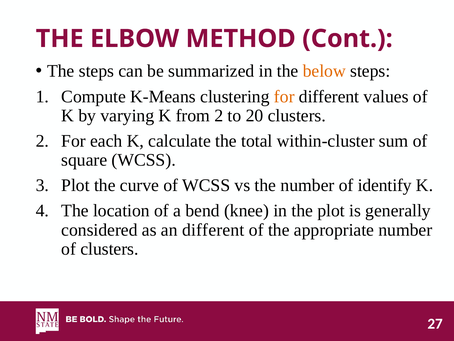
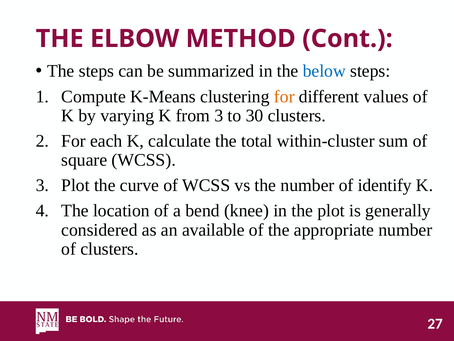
below colour: orange -> blue
from 2: 2 -> 3
20: 20 -> 30
an different: different -> available
